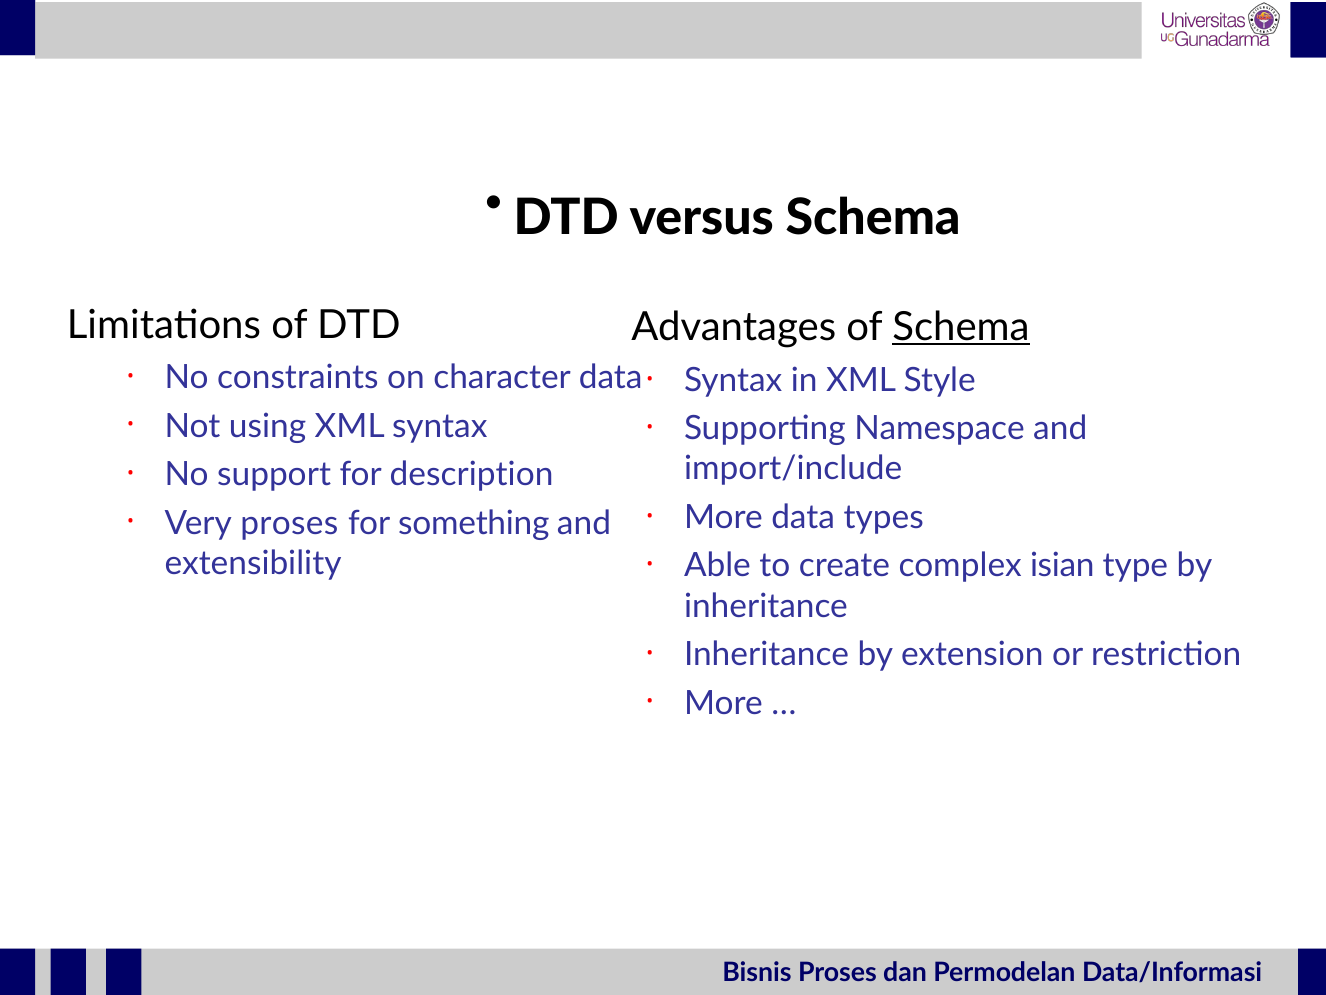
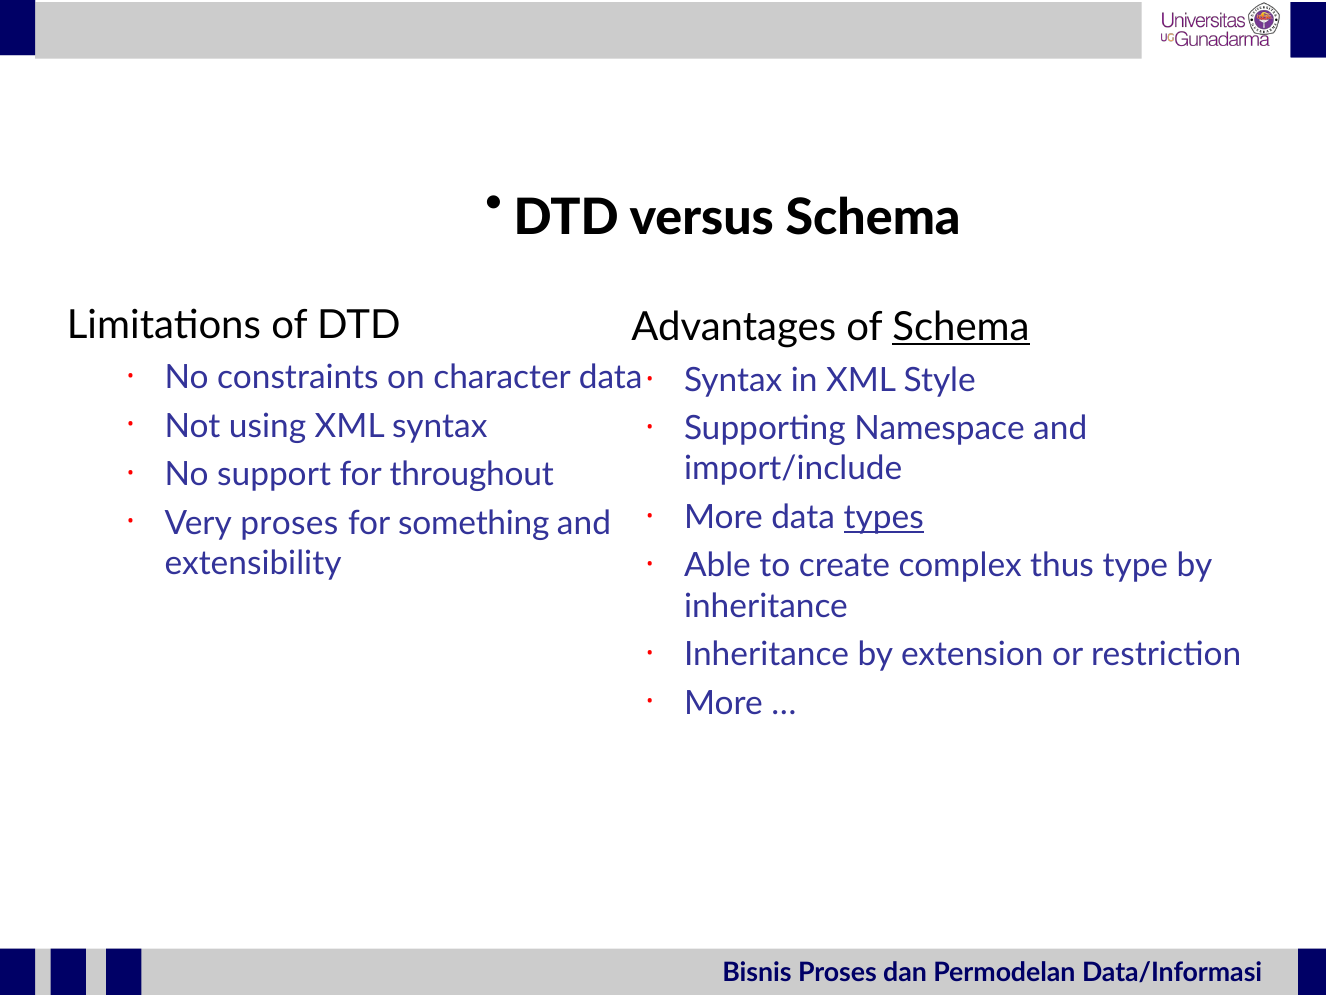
description: description -> throughout
types underline: none -> present
isian: isian -> thus
